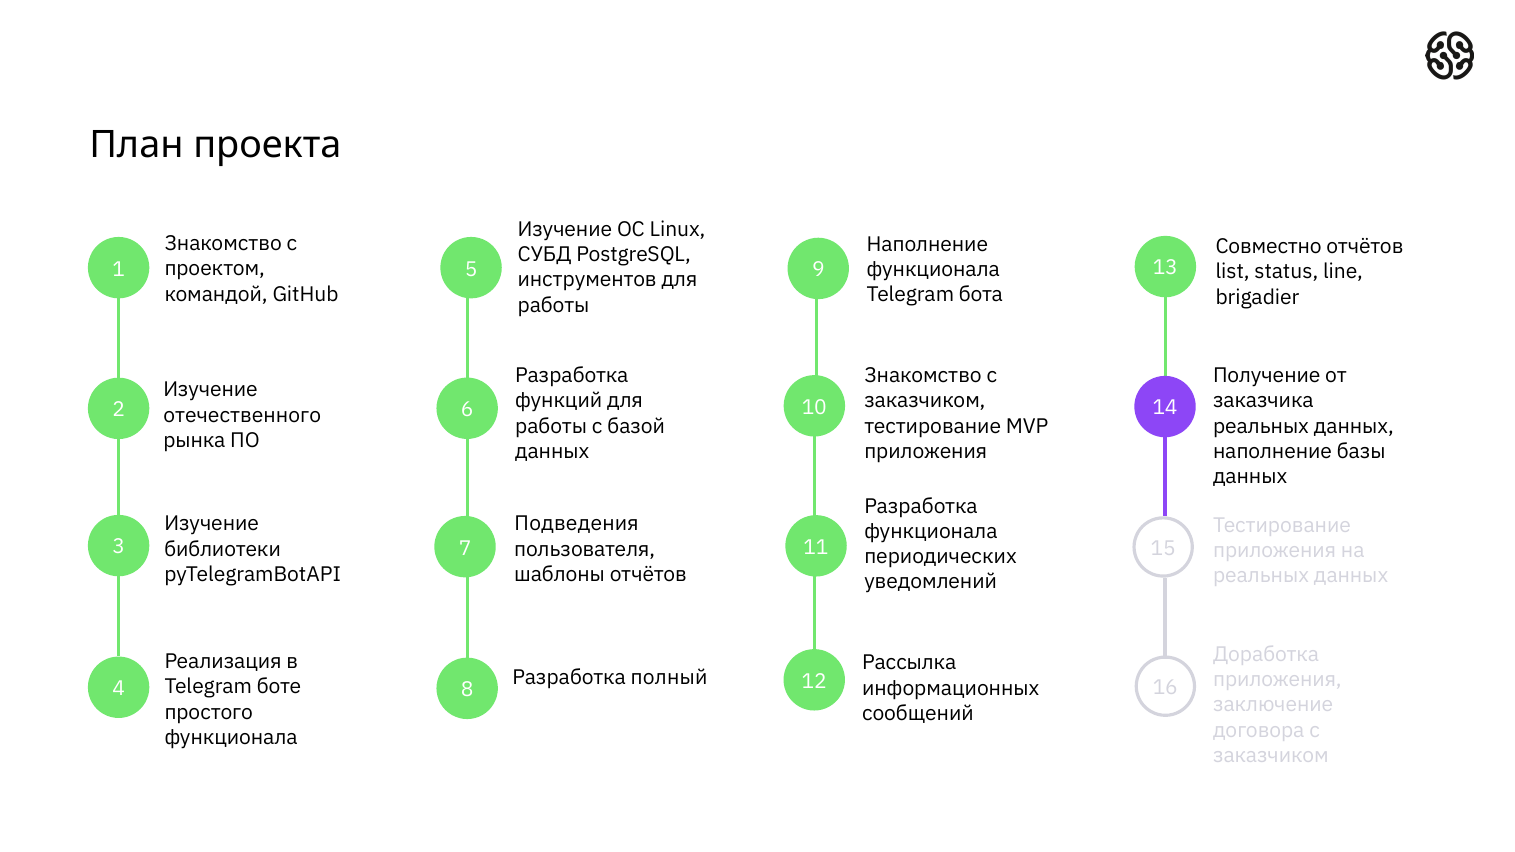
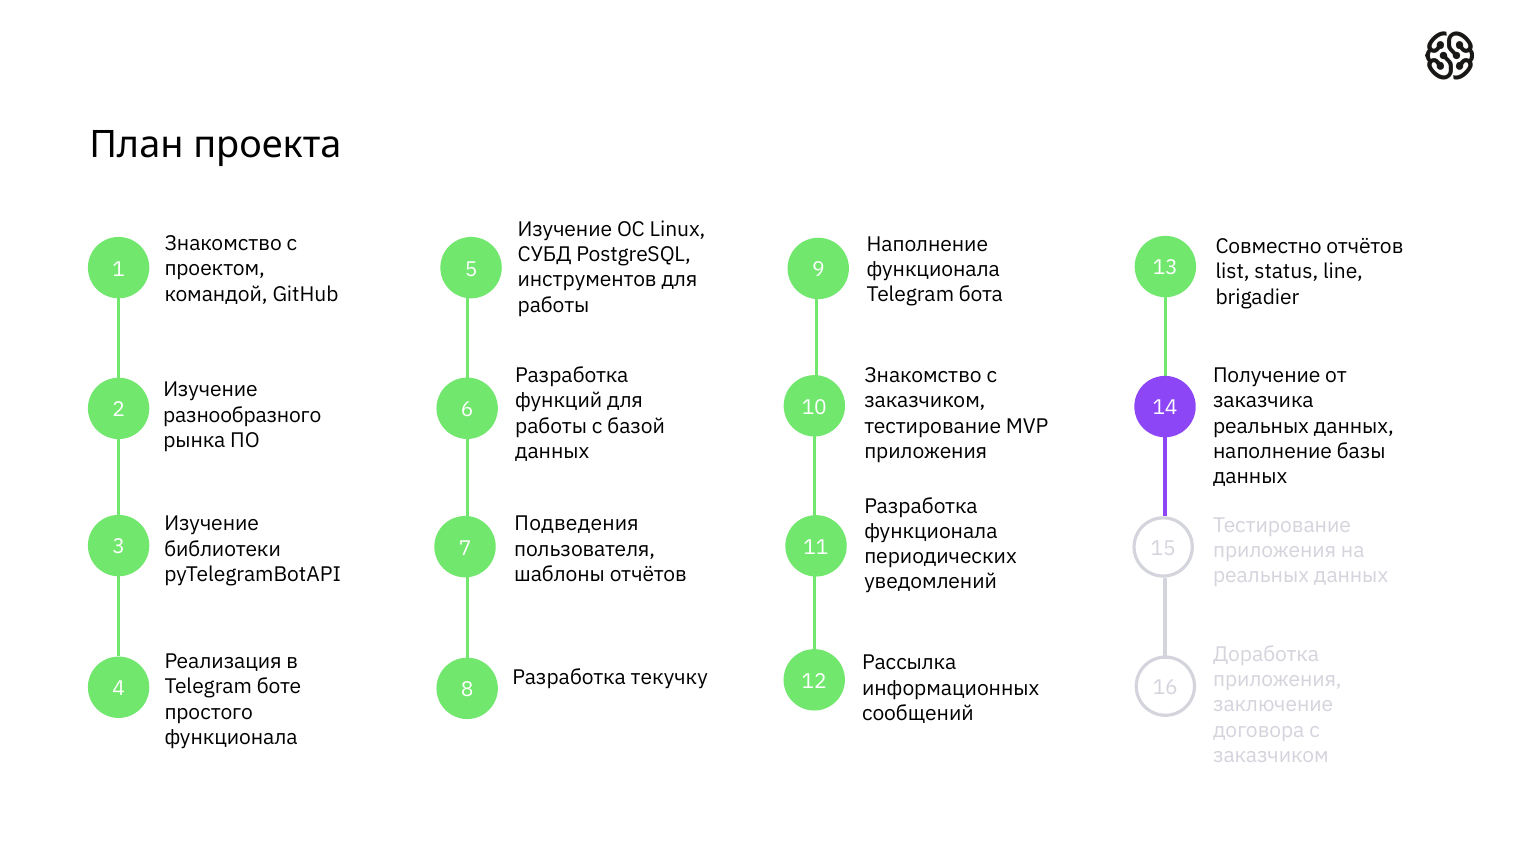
отечественного: отечественного -> разнообразного
полный: полный -> текучку
